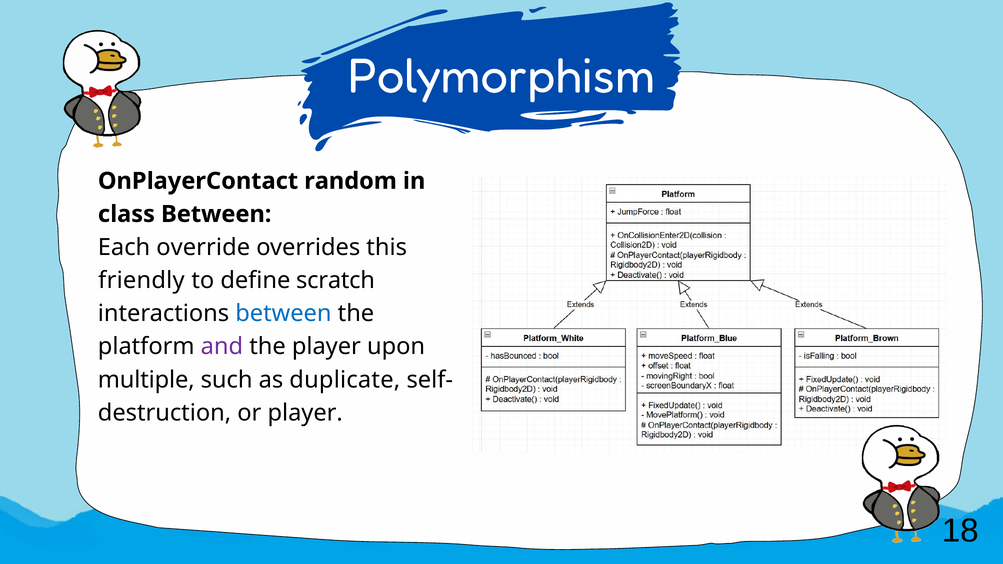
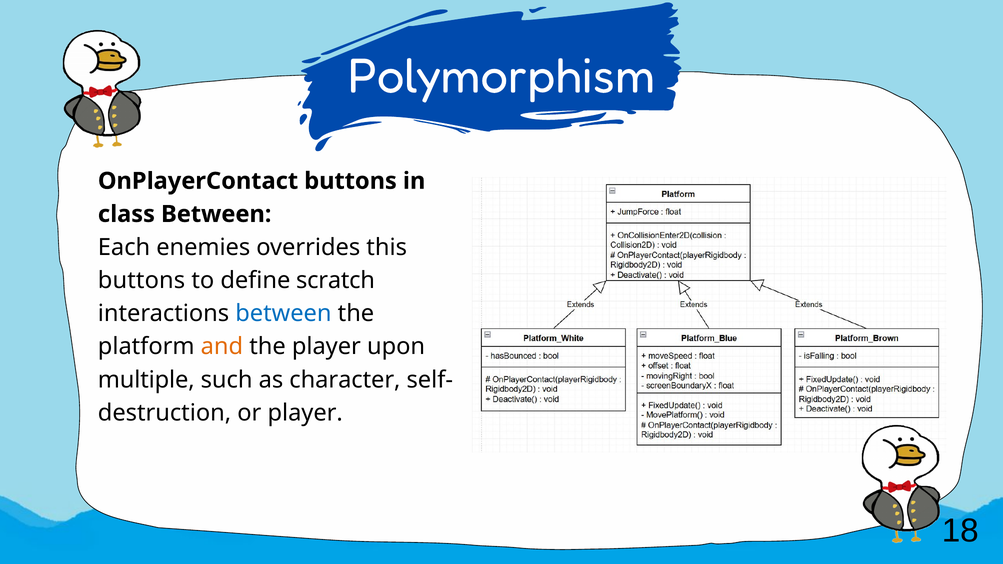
OnPlayerContact random: random -> buttons
override: override -> enemies
friendly at (141, 280): friendly -> buttons
and colour: purple -> orange
duplicate: duplicate -> character
